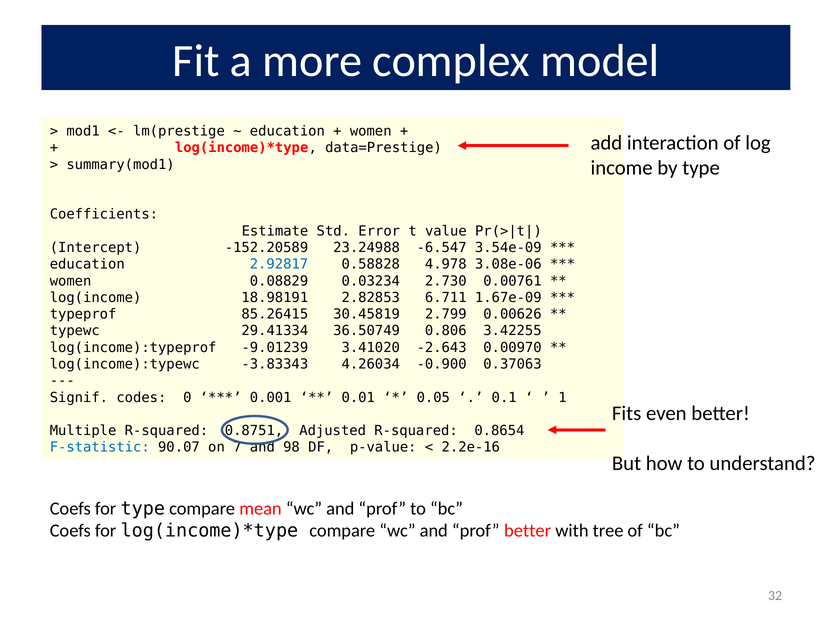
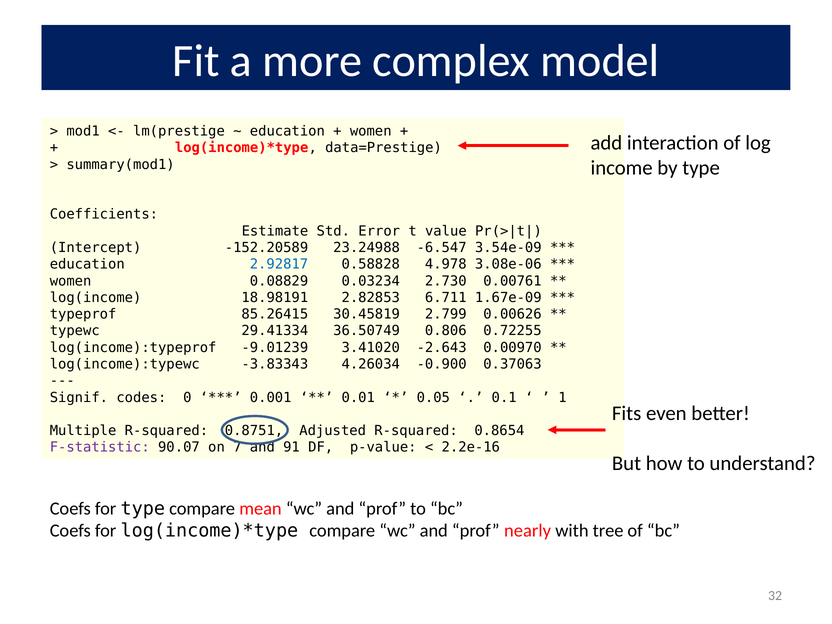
3.42255: 3.42255 -> 0.72255
F-statistic colour: blue -> purple
98: 98 -> 91
prof better: better -> nearly
